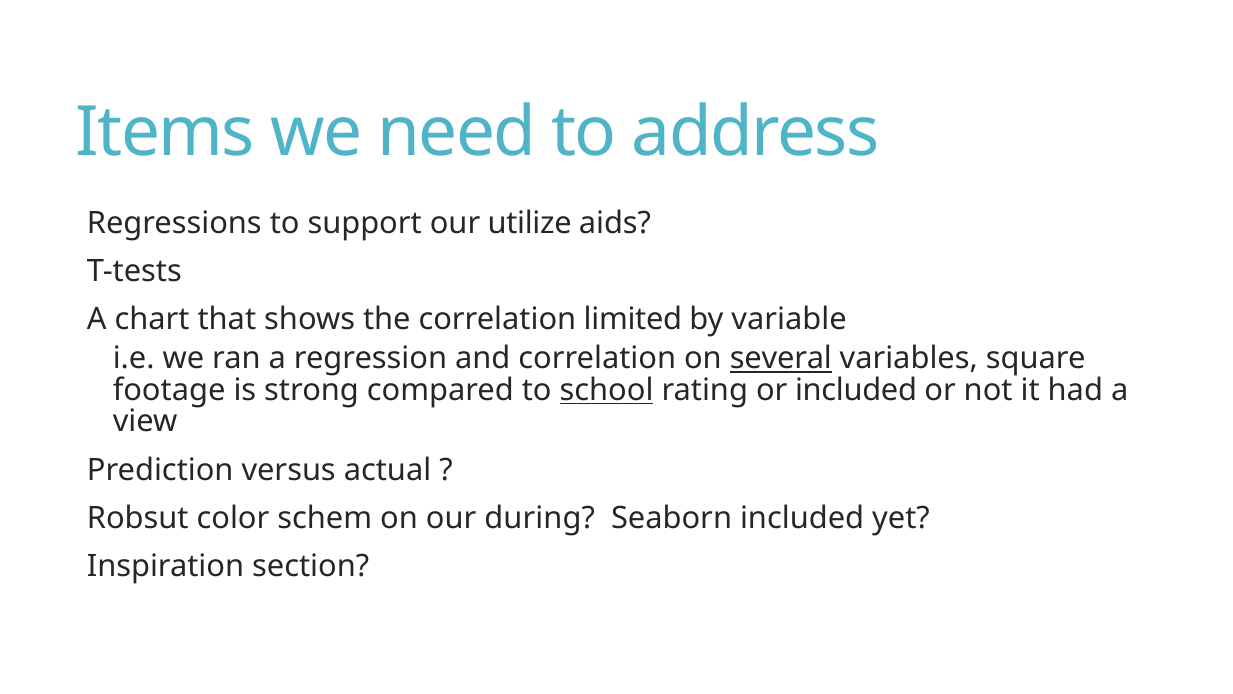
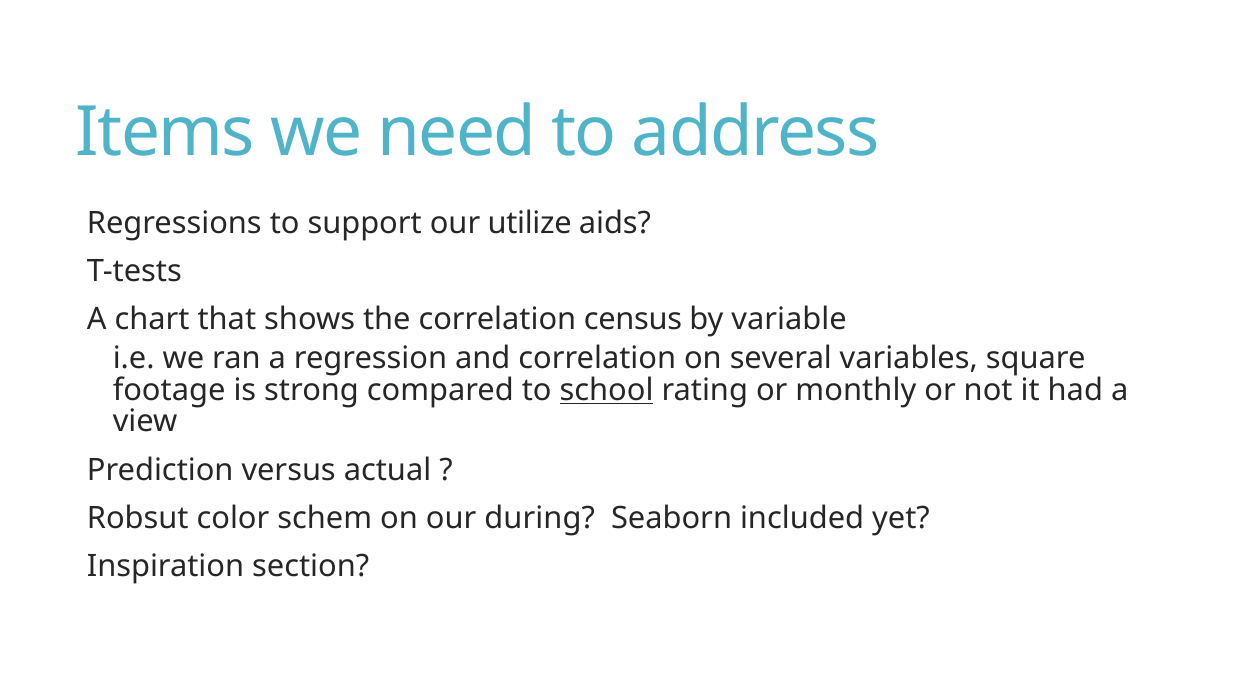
limited: limited -> census
several underline: present -> none
or included: included -> monthly
